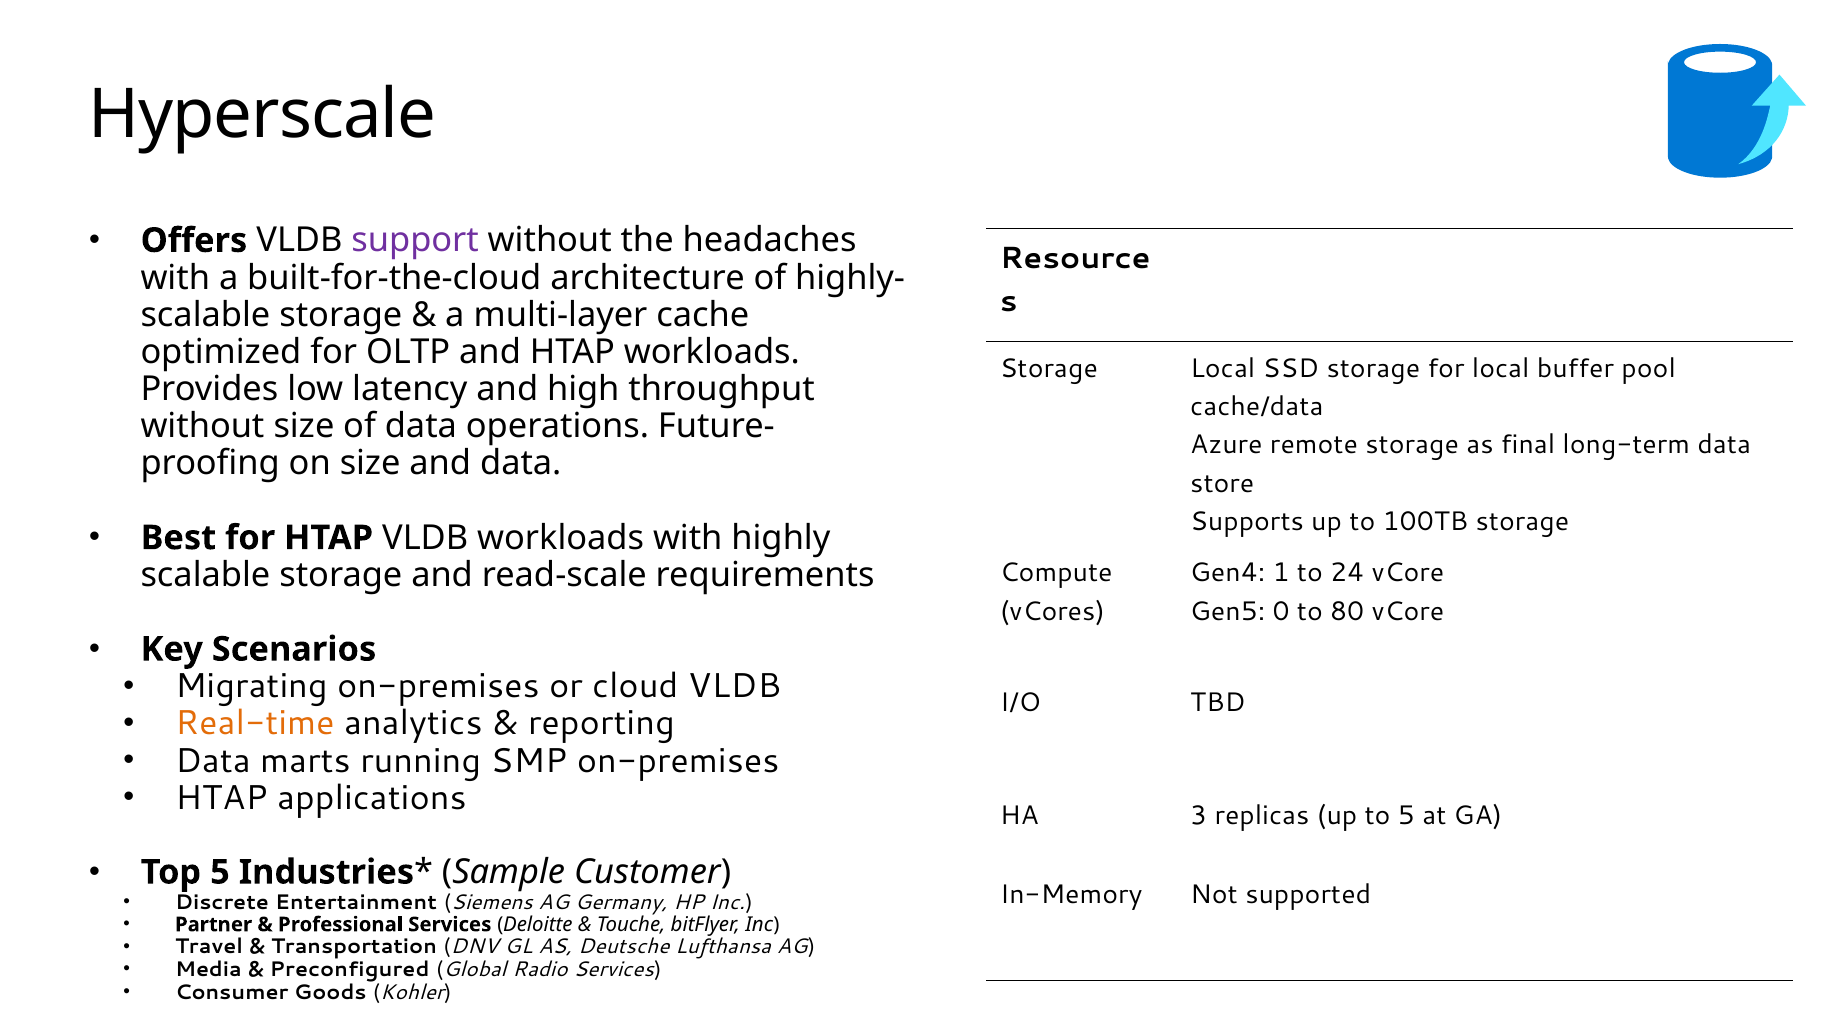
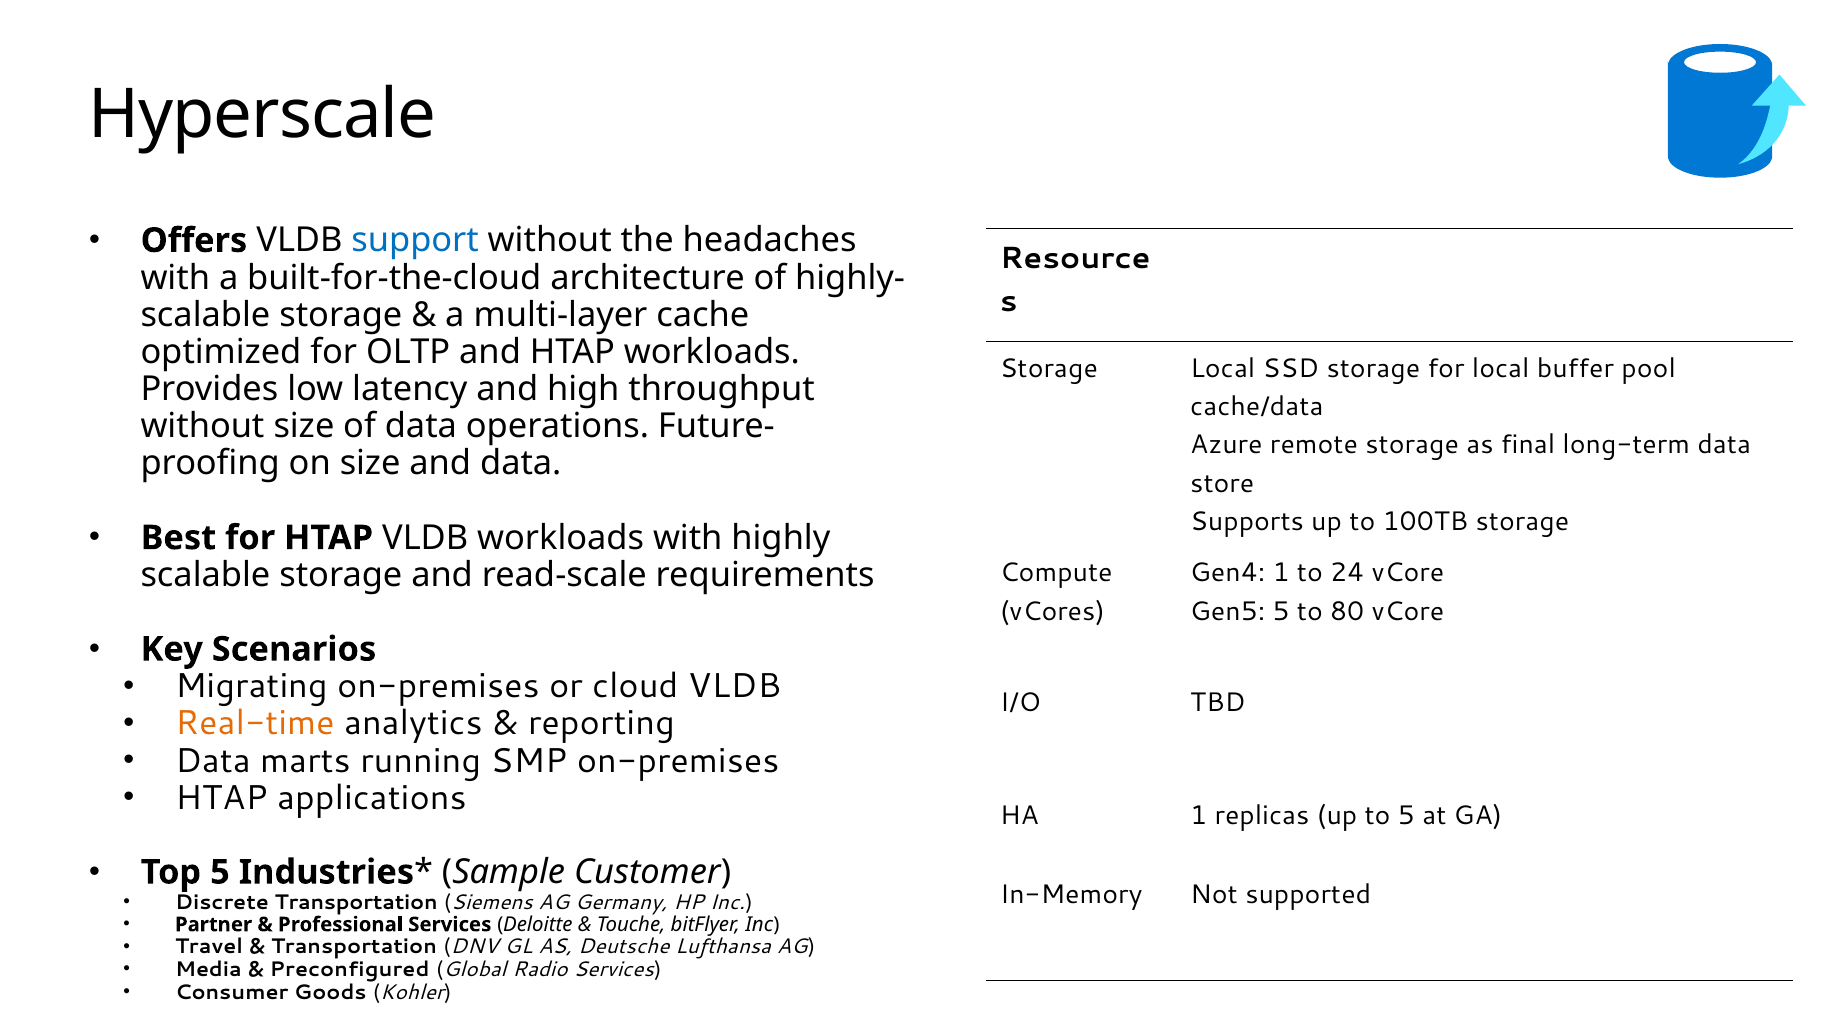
support colour: purple -> blue
Gen5 0: 0 -> 5
HA 3: 3 -> 1
Discrete Entertainment: Entertainment -> Transportation
